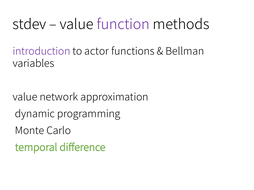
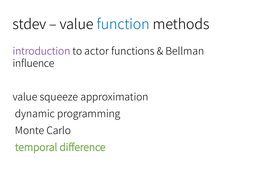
function colour: purple -> blue
variables: variables -> influence
network: network -> squeeze
